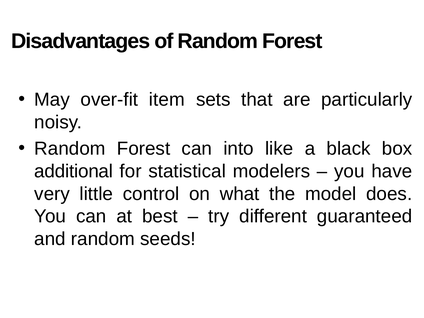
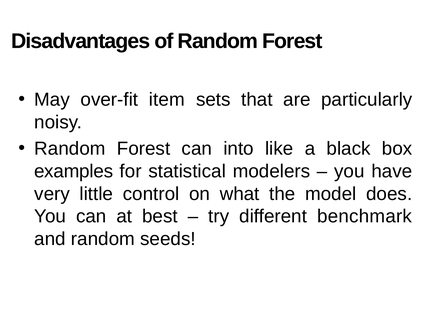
additional: additional -> examples
guaranteed: guaranteed -> benchmark
